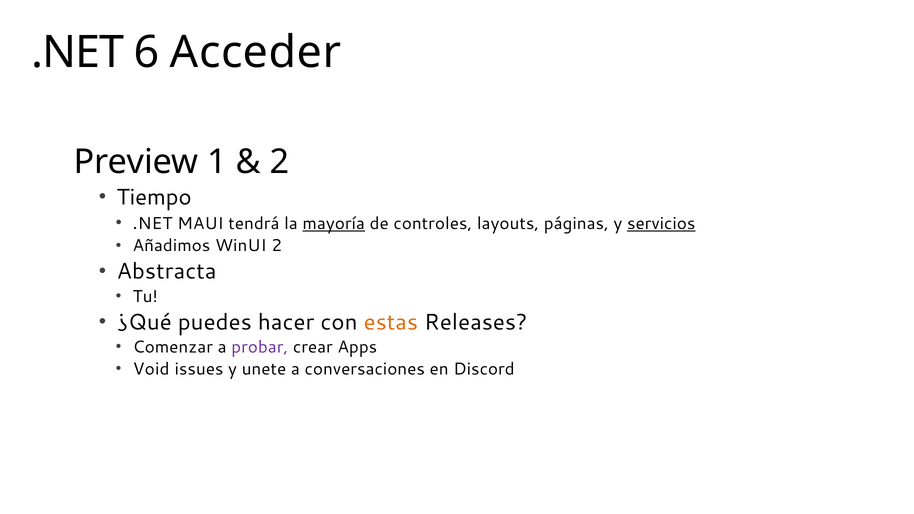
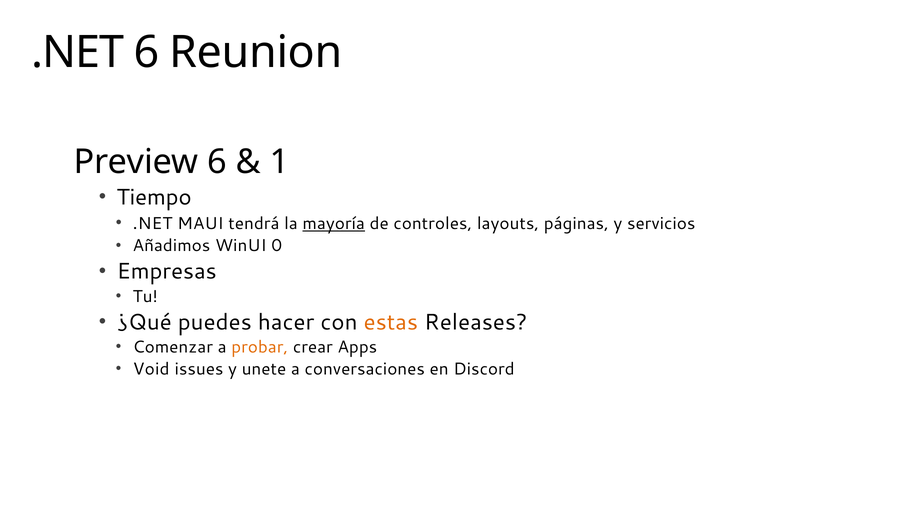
Acceder: Acceder -> Reunion
Preview 1: 1 -> 6
2 at (280, 162): 2 -> 1
servicios underline: present -> none
WinUI 2: 2 -> 0
Abstracta: Abstracta -> Empresas
probar colour: purple -> orange
